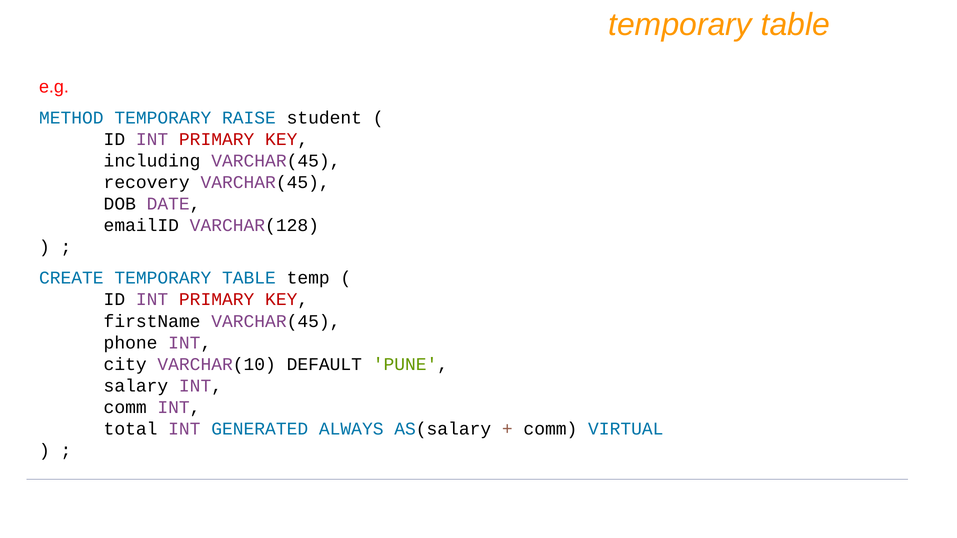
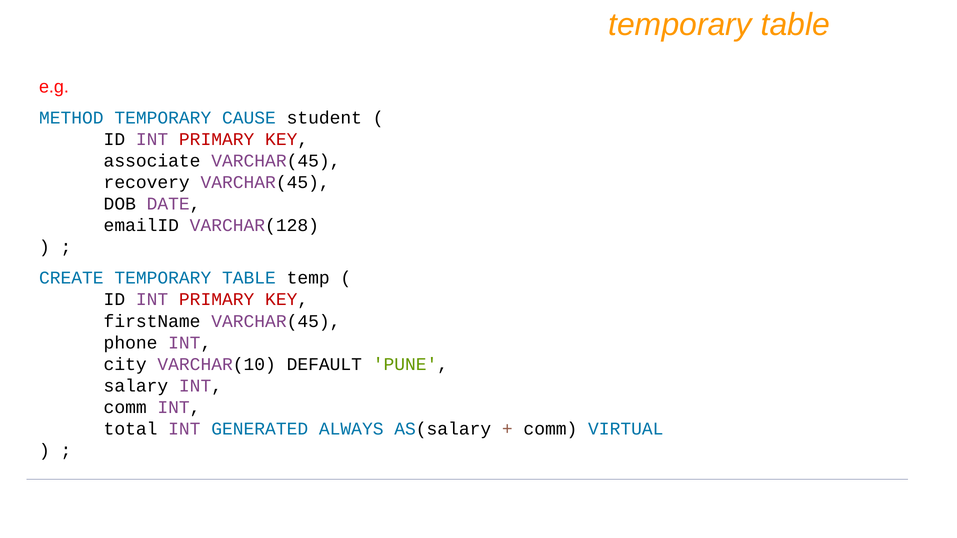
RAISE: RAISE -> CAUSE
including: including -> associate
